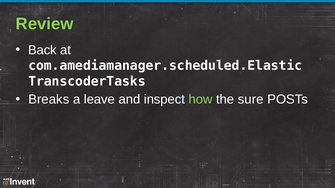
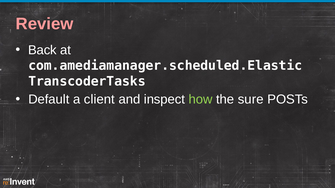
Review colour: light green -> pink
Breaks: Breaks -> Default
leave: leave -> client
